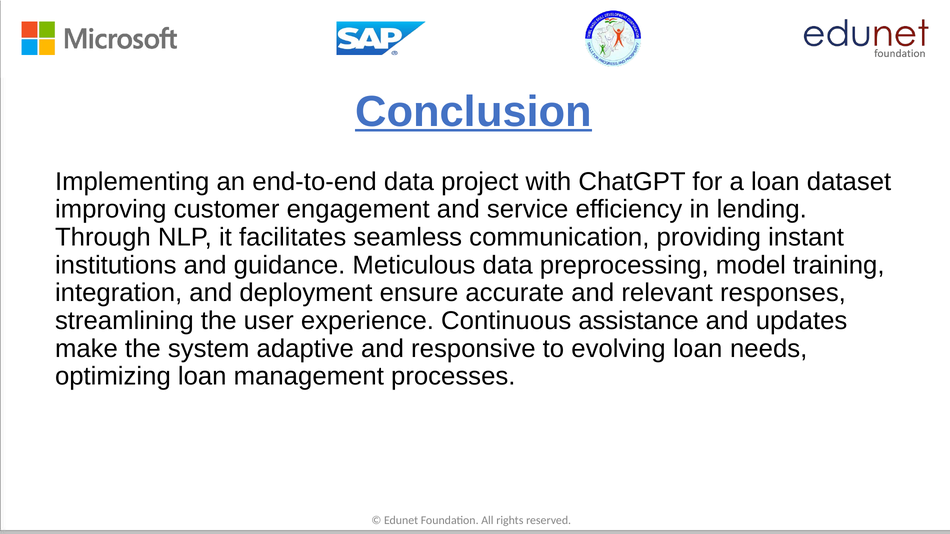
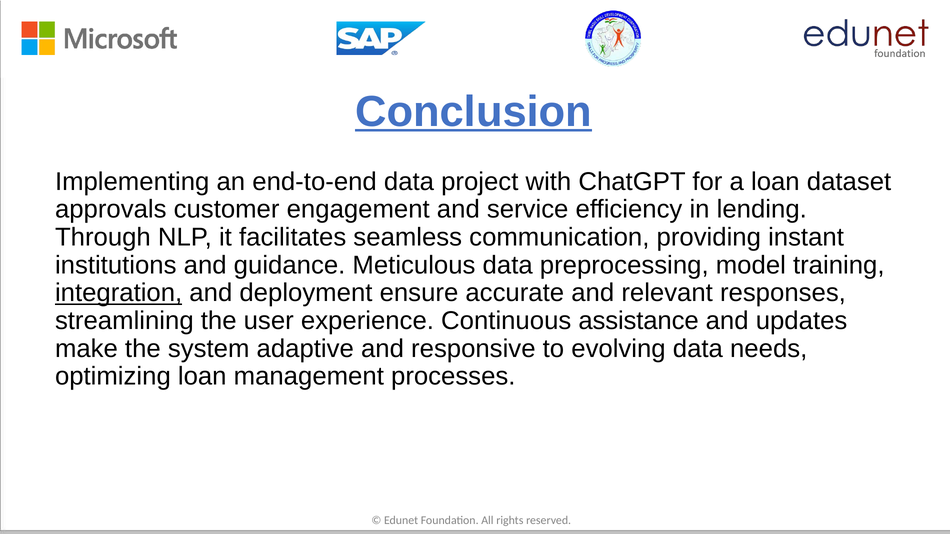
improving: improving -> approvals
integration underline: none -> present
evolving loan: loan -> data
